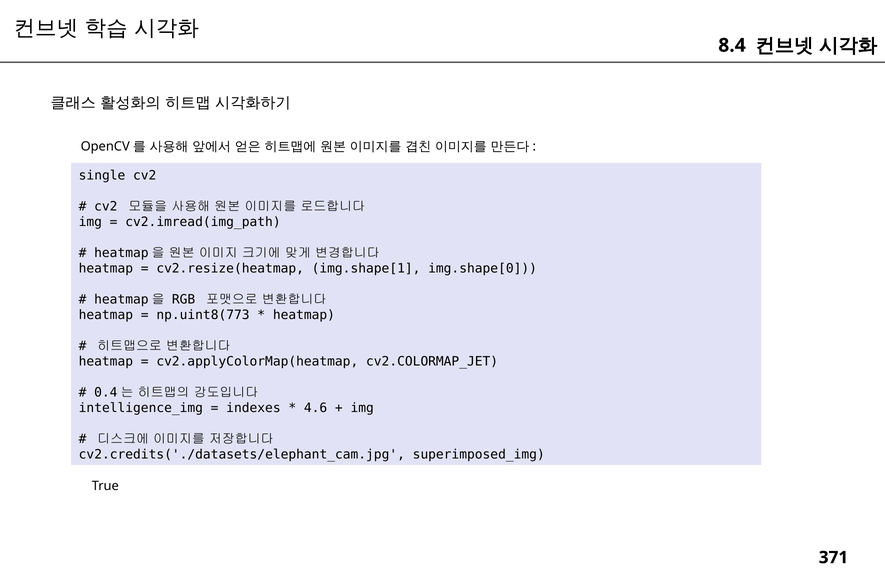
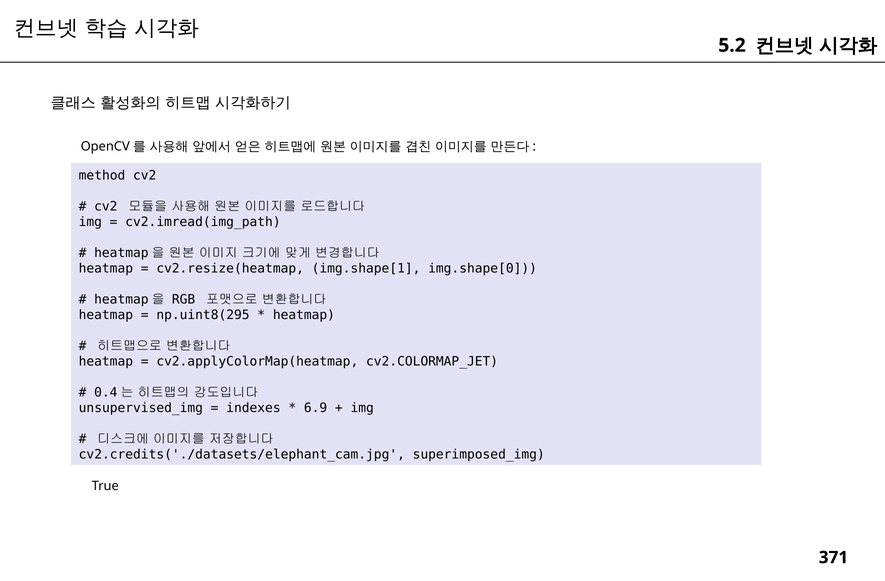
8.4: 8.4 -> 5.2
single: single -> method
np.uint8(773: np.uint8(773 -> np.uint8(295
intelligence_img: intelligence_img -> unsupervised_img
4.6: 4.6 -> 6.9
